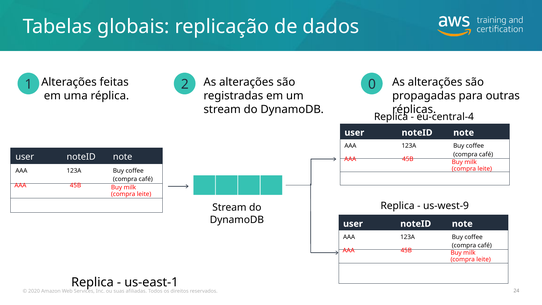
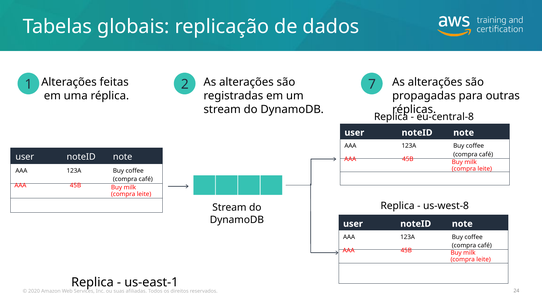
0: 0 -> 7
eu-central-4: eu-central-4 -> eu-central-8
us-west-9: us-west-9 -> us-west-8
